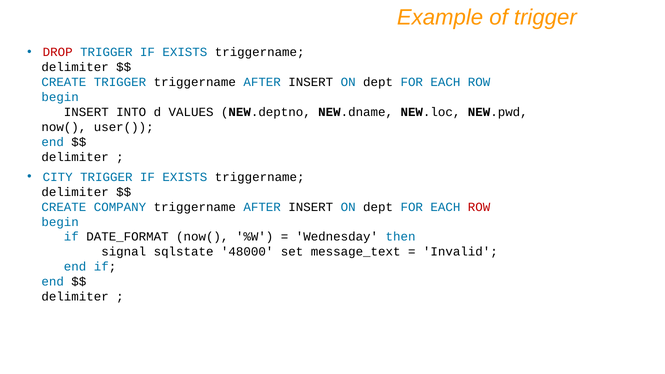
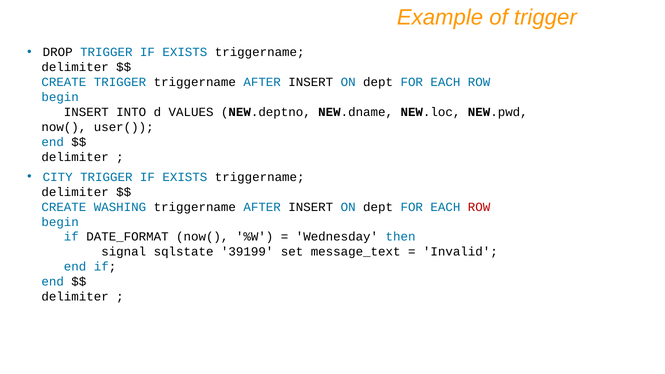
DROP colour: red -> black
COMPANY: COMPANY -> WASHING
48000: 48000 -> 39199
